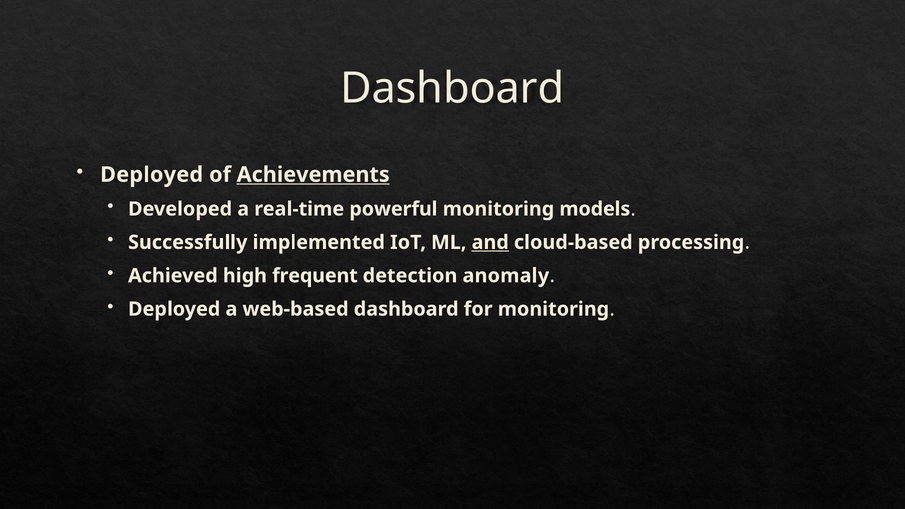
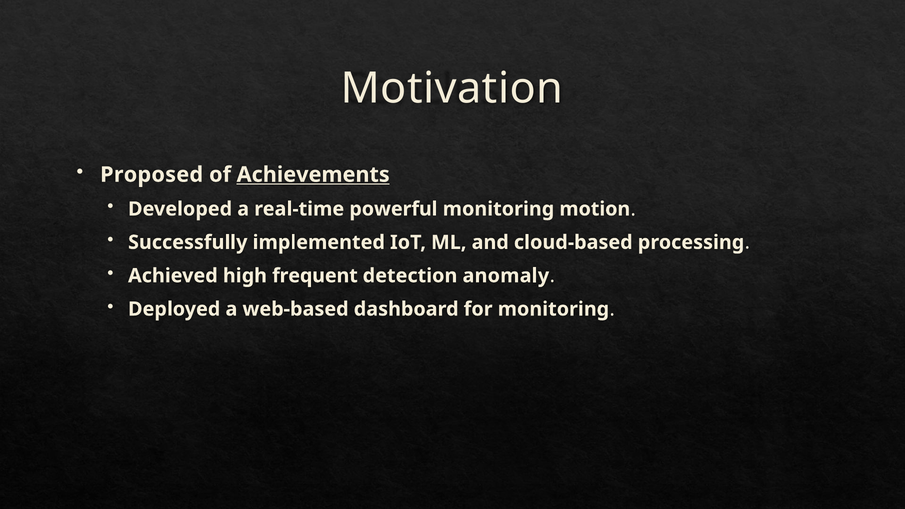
Dashboard at (452, 89): Dashboard -> Motivation
Deployed at (152, 175): Deployed -> Proposed
models: models -> motion
and underline: present -> none
